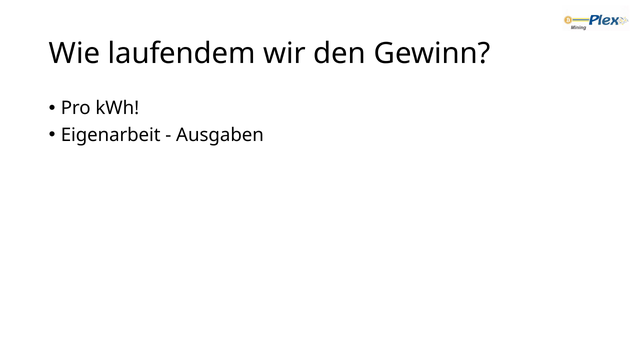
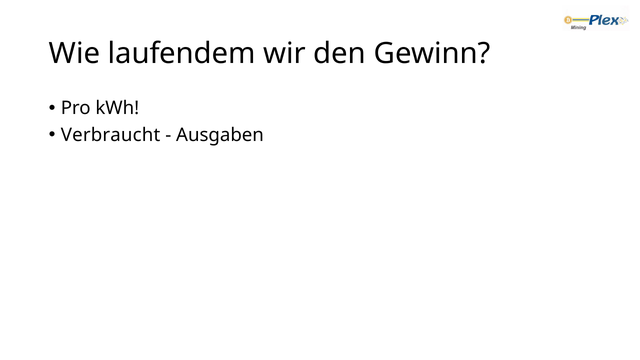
Eigenarbeit: Eigenarbeit -> Verbraucht
